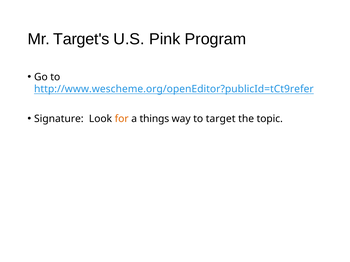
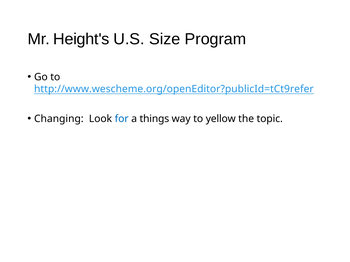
Target's: Target's -> Height's
Pink: Pink -> Size
Signature: Signature -> Changing
for colour: orange -> blue
target: target -> yellow
